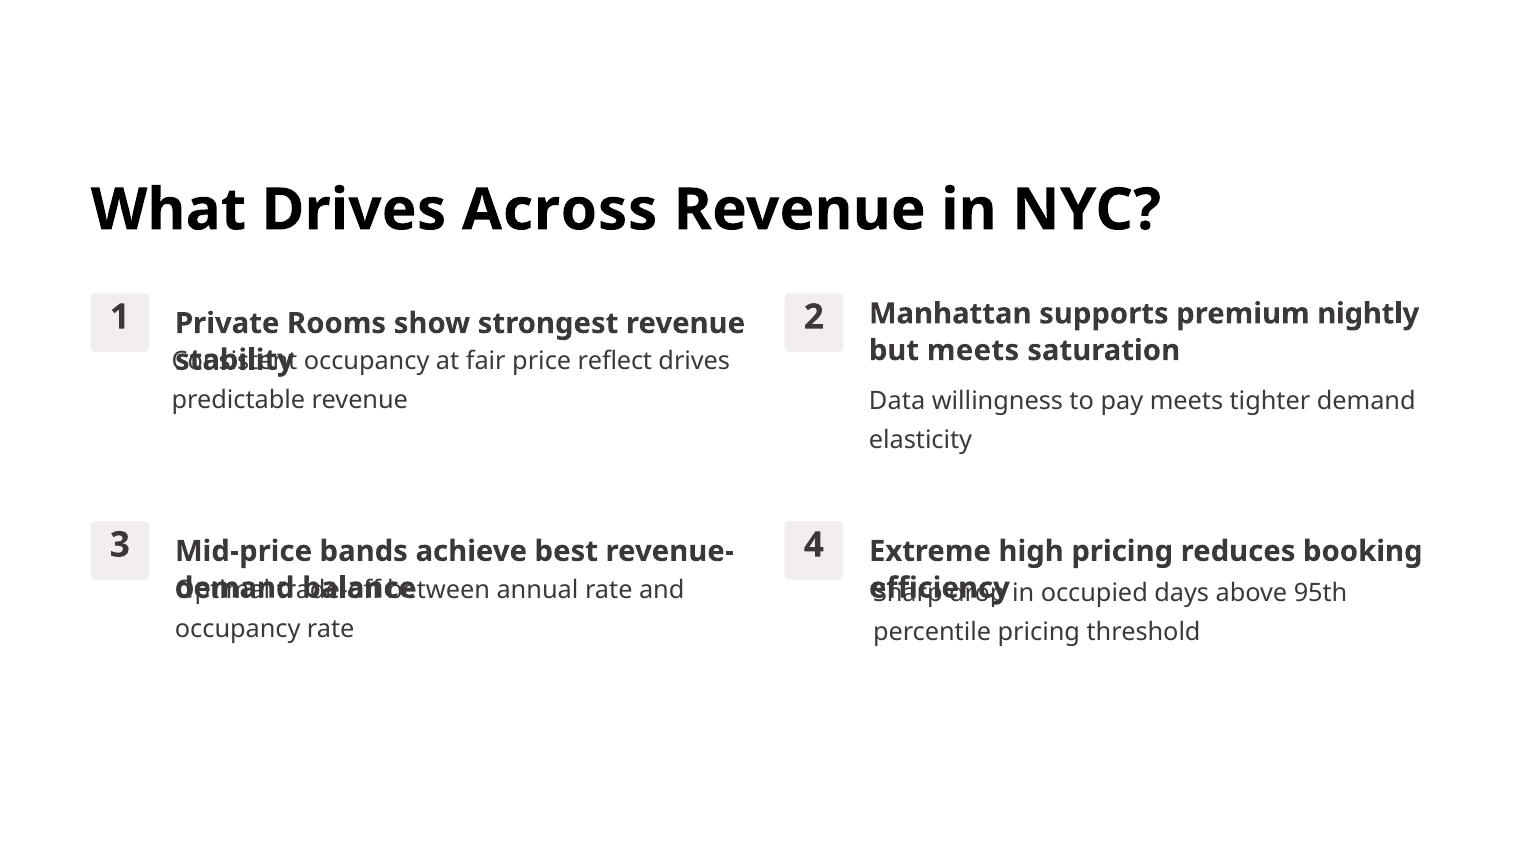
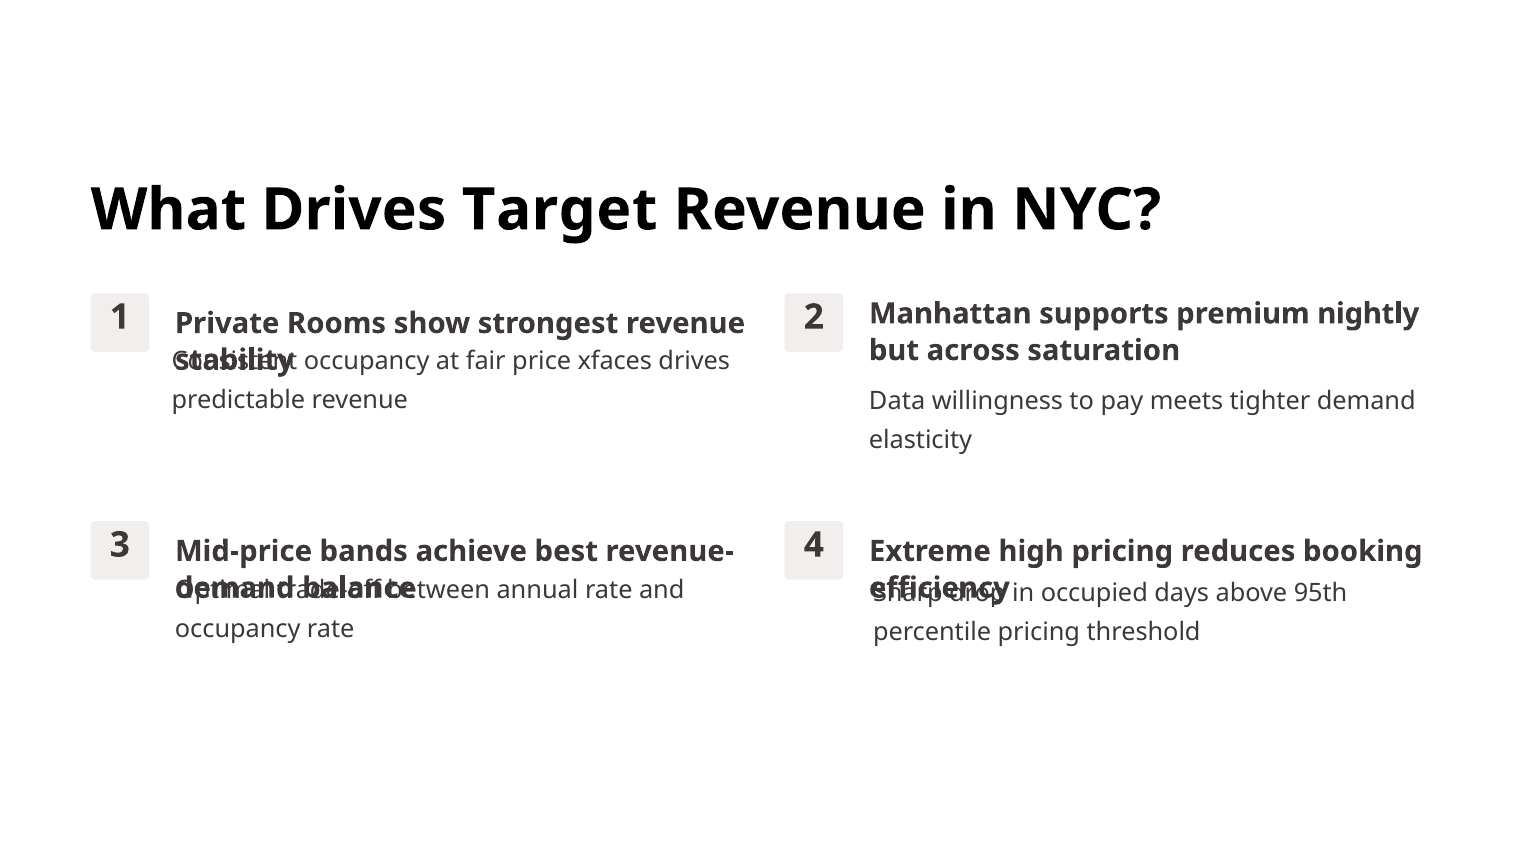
Across: Across -> Target
but meets: meets -> across
reflect: reflect -> xfaces
